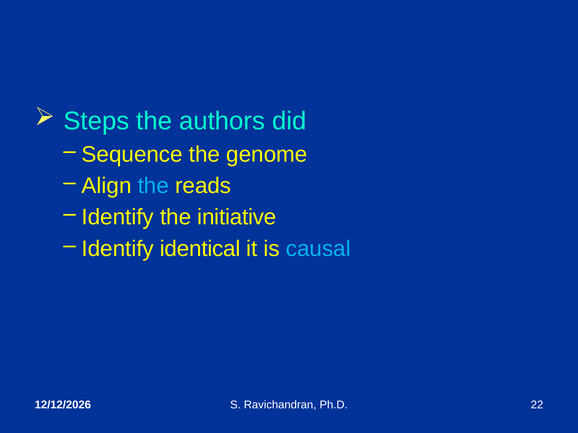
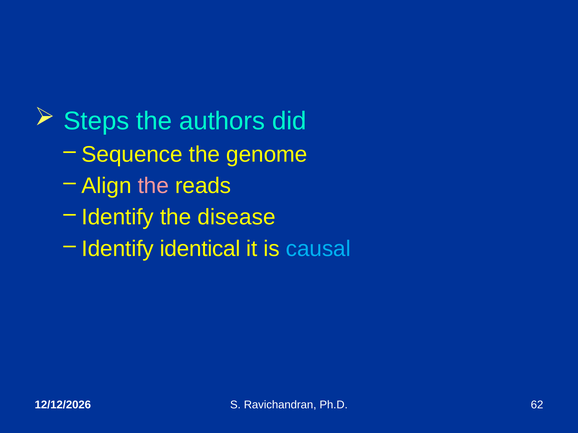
the at (153, 186) colour: light blue -> pink
initiative: initiative -> disease
22: 22 -> 62
